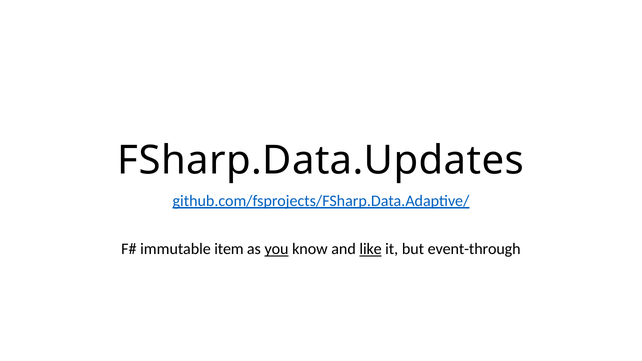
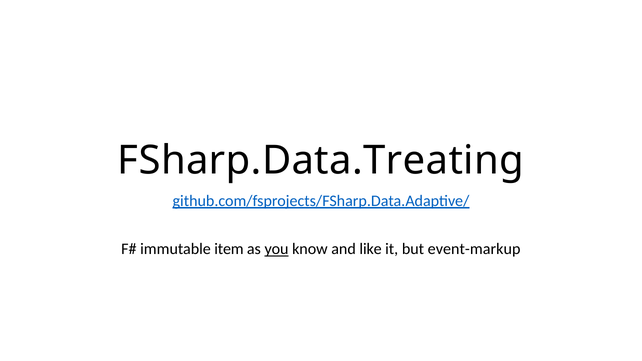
FSharp.Data.Updates: FSharp.Data.Updates -> FSharp.Data.Treating
like underline: present -> none
event-through: event-through -> event-markup
